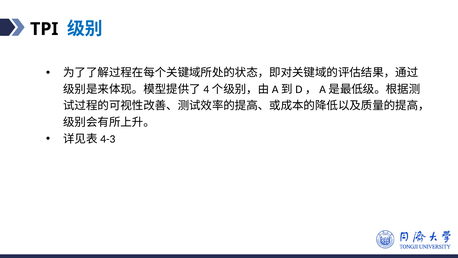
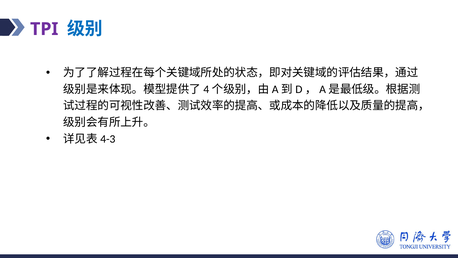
TPI colour: black -> purple
